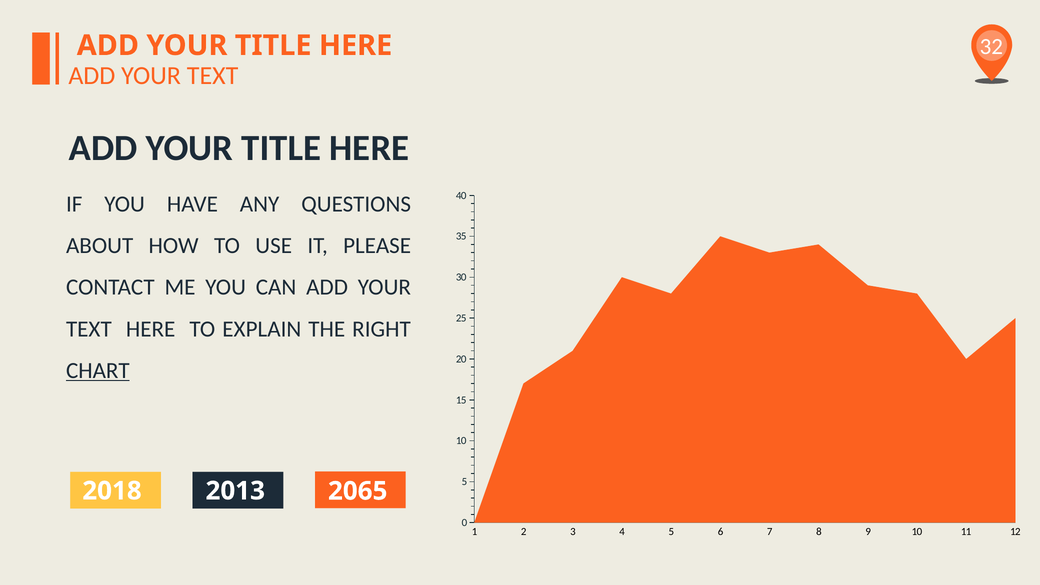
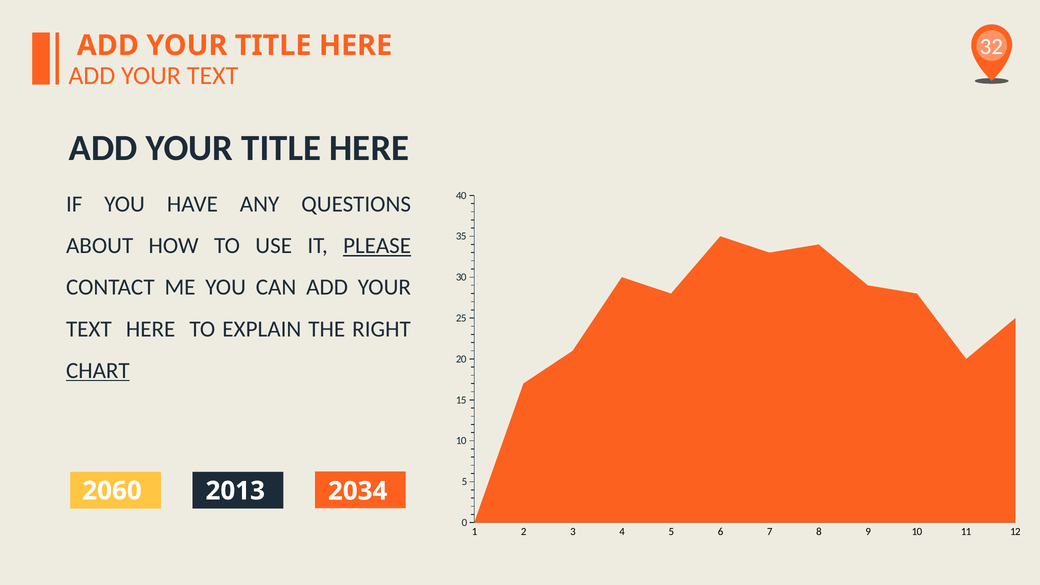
PLEASE underline: none -> present
2018: 2018 -> 2060
2065: 2065 -> 2034
